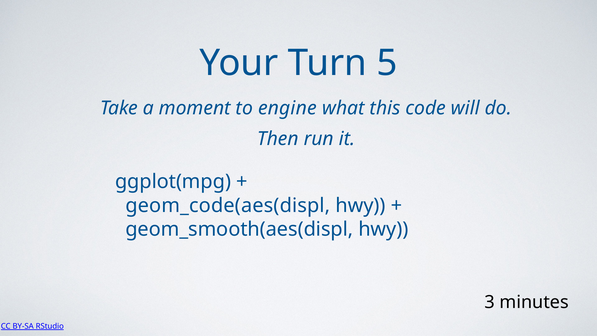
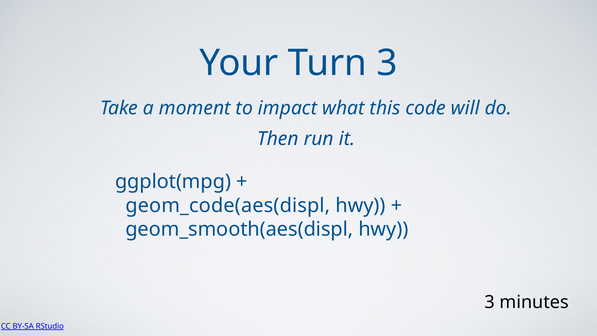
Turn 5: 5 -> 3
engine: engine -> impact
